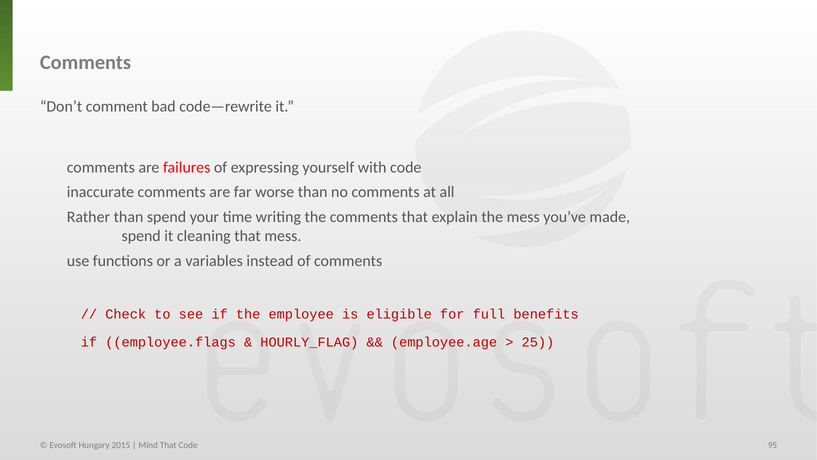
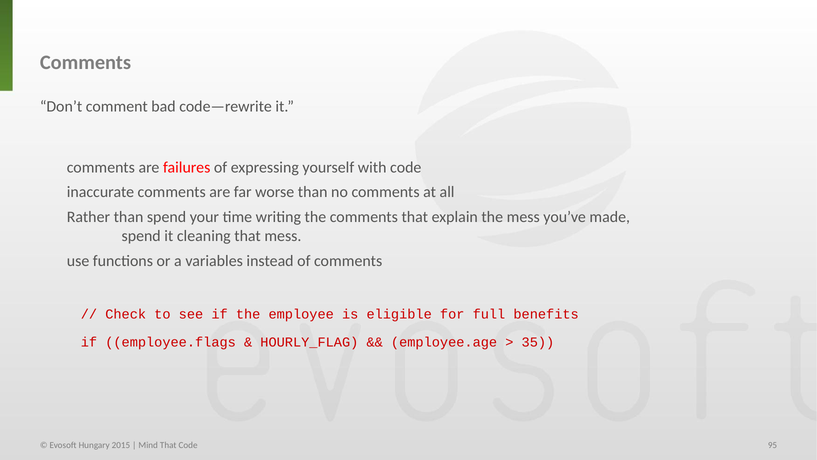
25: 25 -> 35
